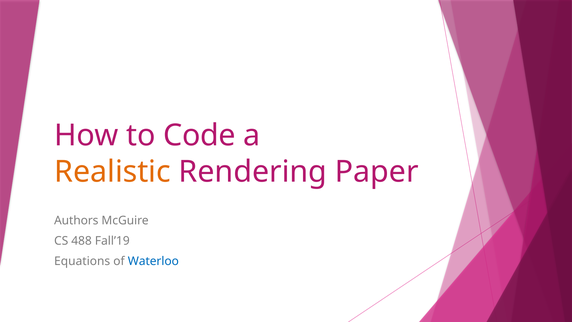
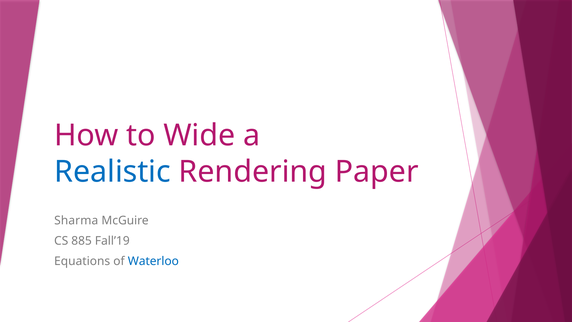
Code: Code -> Wide
Realistic colour: orange -> blue
Authors: Authors -> Sharma
488: 488 -> 885
